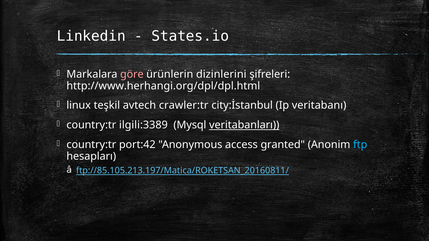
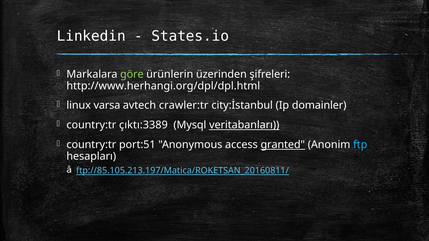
göre colour: pink -> light green
dizinlerini: dizinlerini -> üzerinden
teşkil: teşkil -> varsa
veritabanı: veritabanı -> domainler
ilgili:3389: ilgili:3389 -> çıktı:3389
port:42: port:42 -> port:51
granted underline: none -> present
